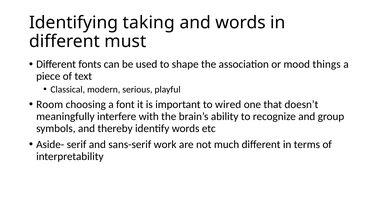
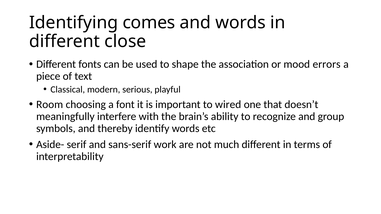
taking: taking -> comes
must: must -> close
things: things -> errors
